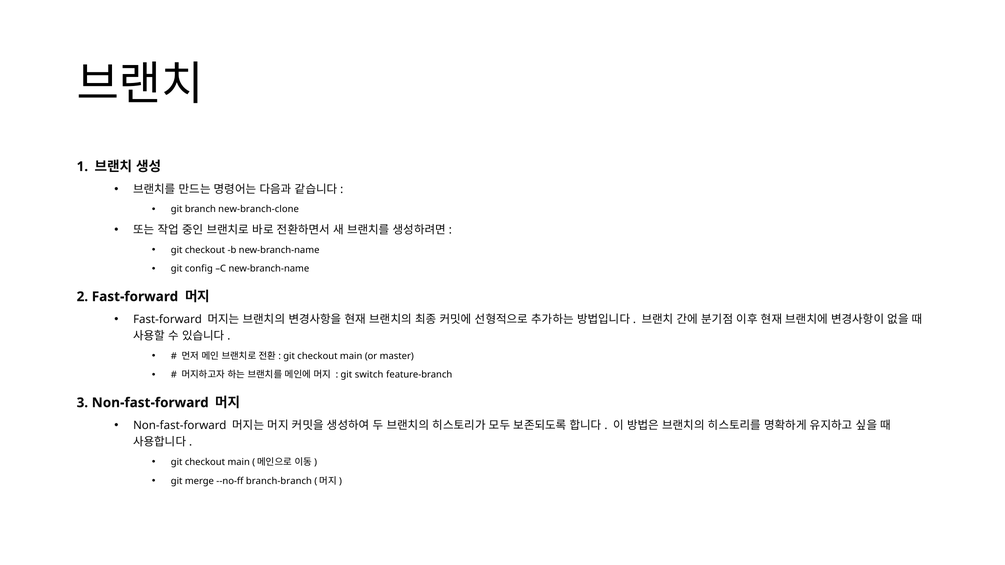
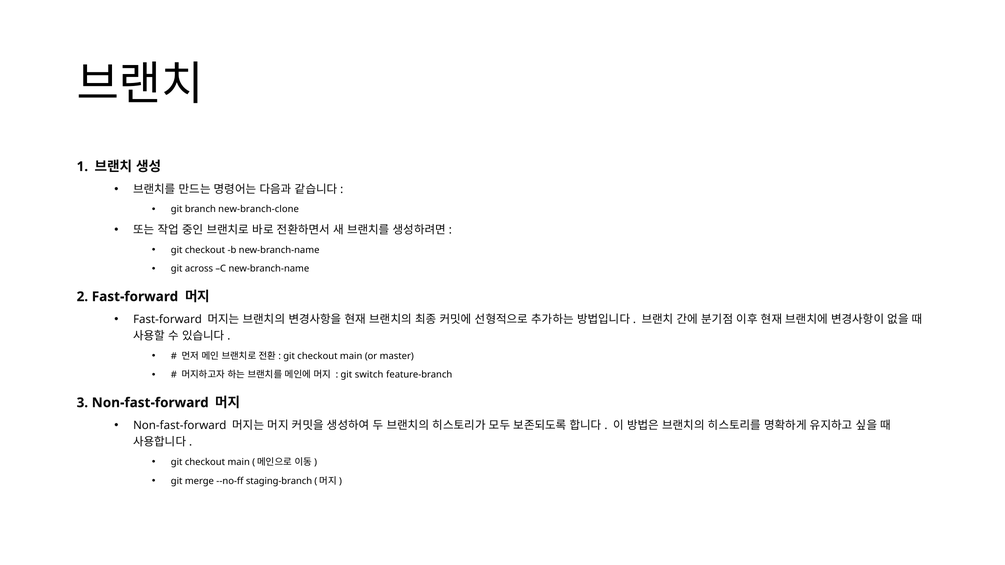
config: config -> across
branch-branch: branch-branch -> staging-branch
